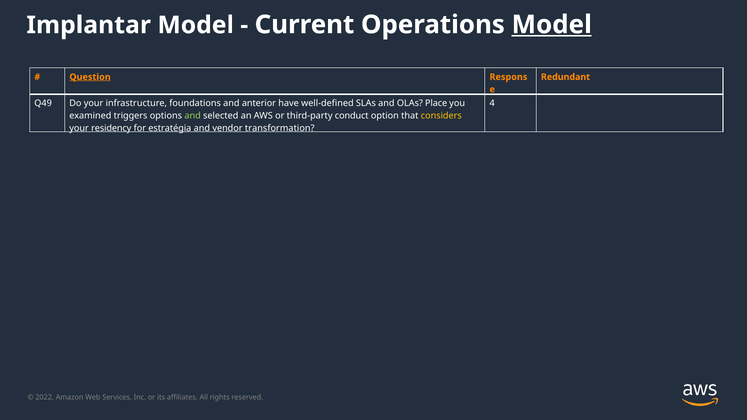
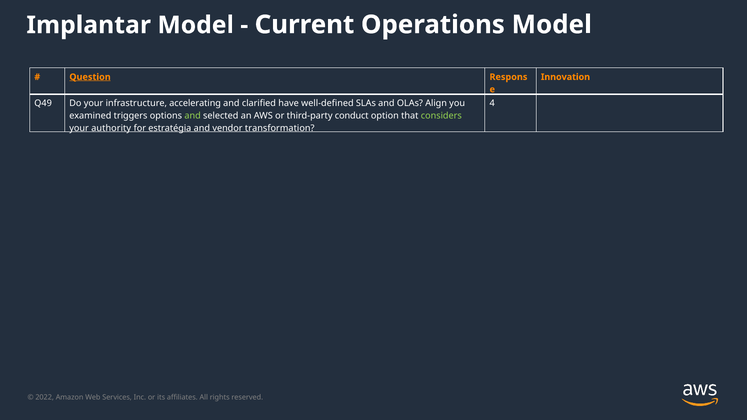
Model at (552, 25) underline: present -> none
Redundant: Redundant -> Innovation
foundations: foundations -> accelerating
anterior: anterior -> clarified
Place: Place -> Align
considers colour: yellow -> light green
residency: residency -> authority
